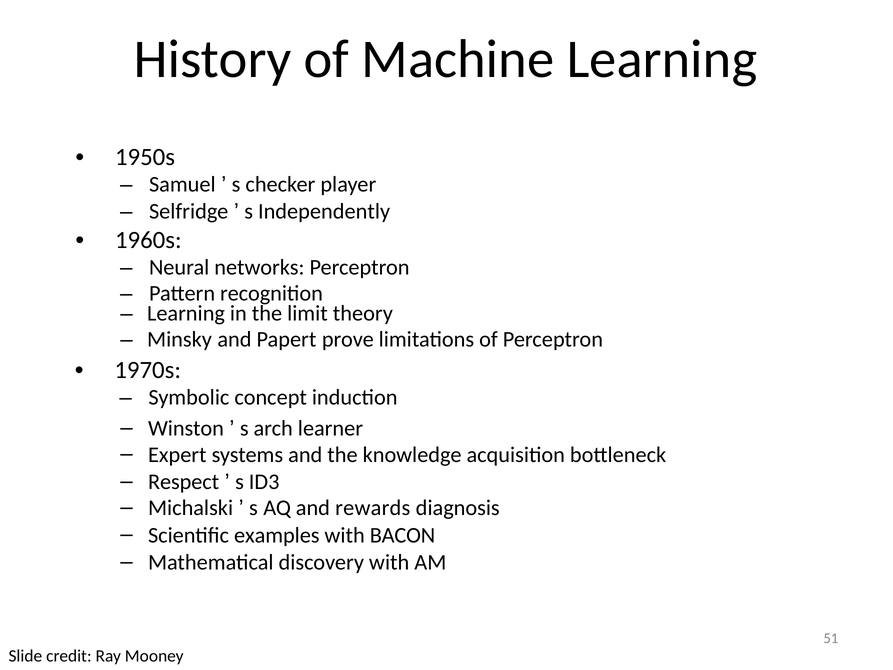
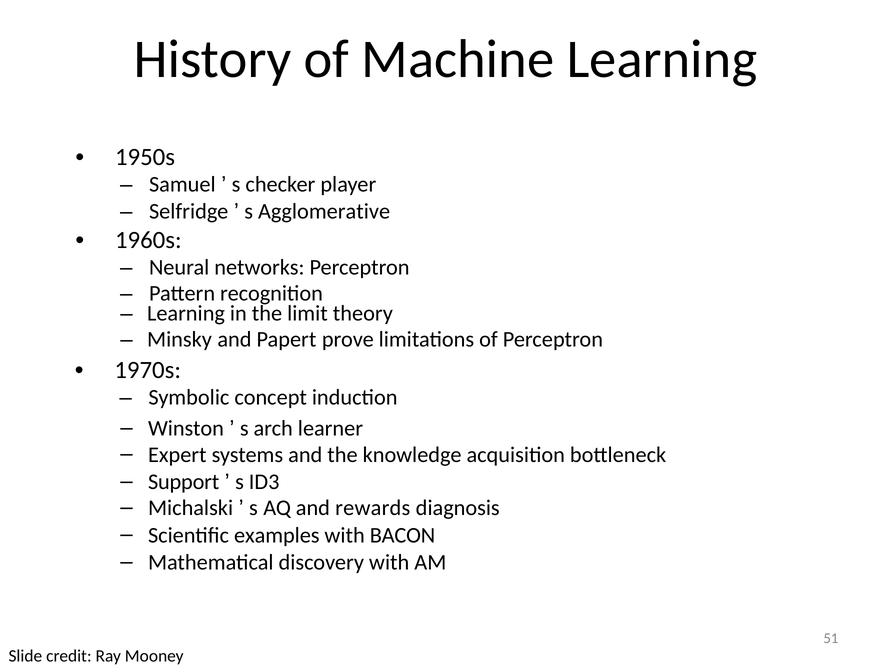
Independently: Independently -> Agglomerative
Respect: Respect -> Support
